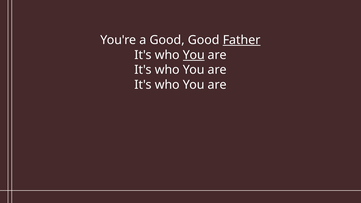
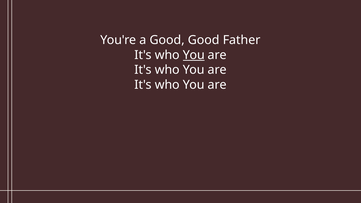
Father underline: present -> none
